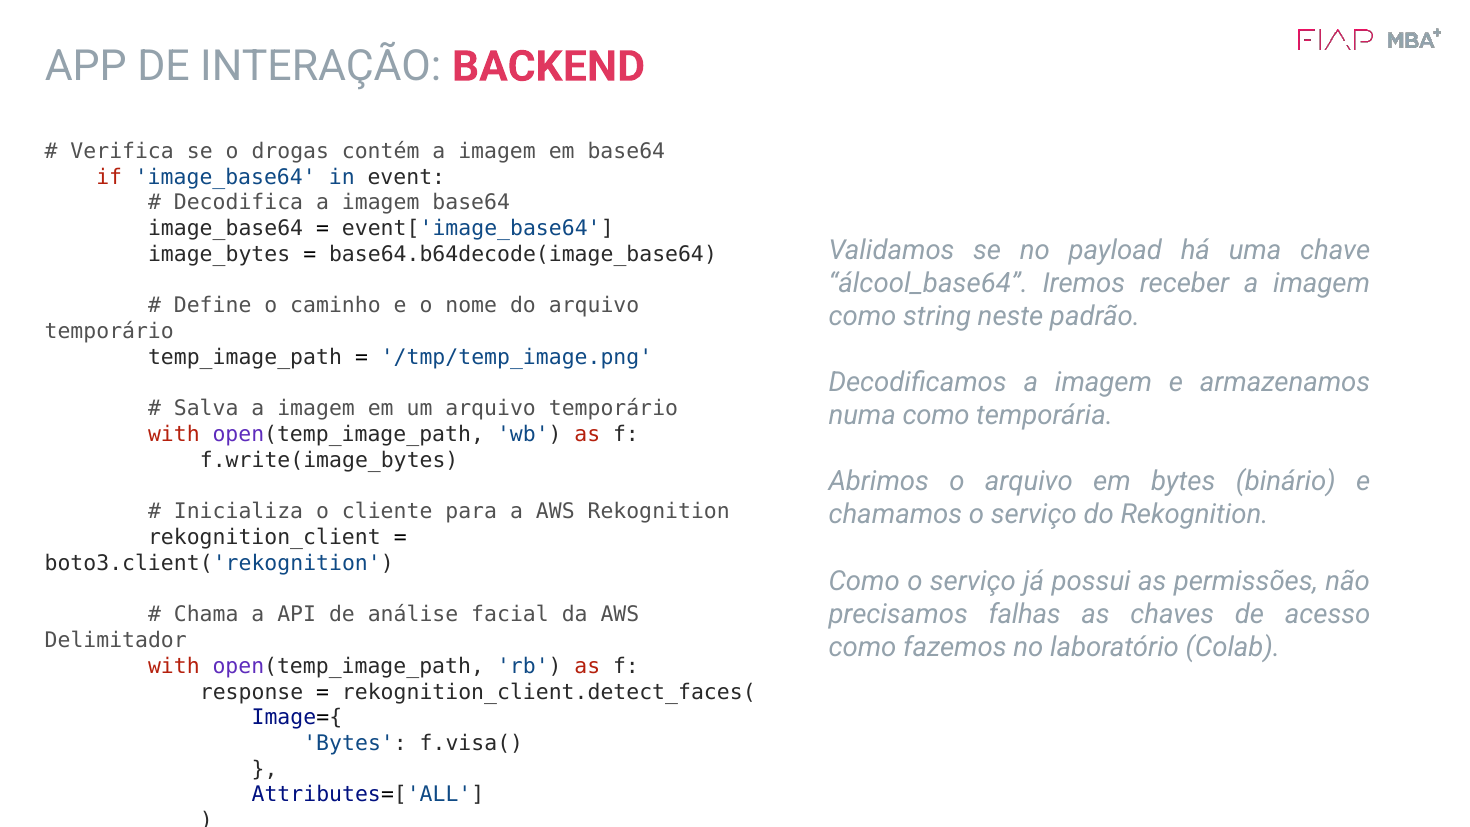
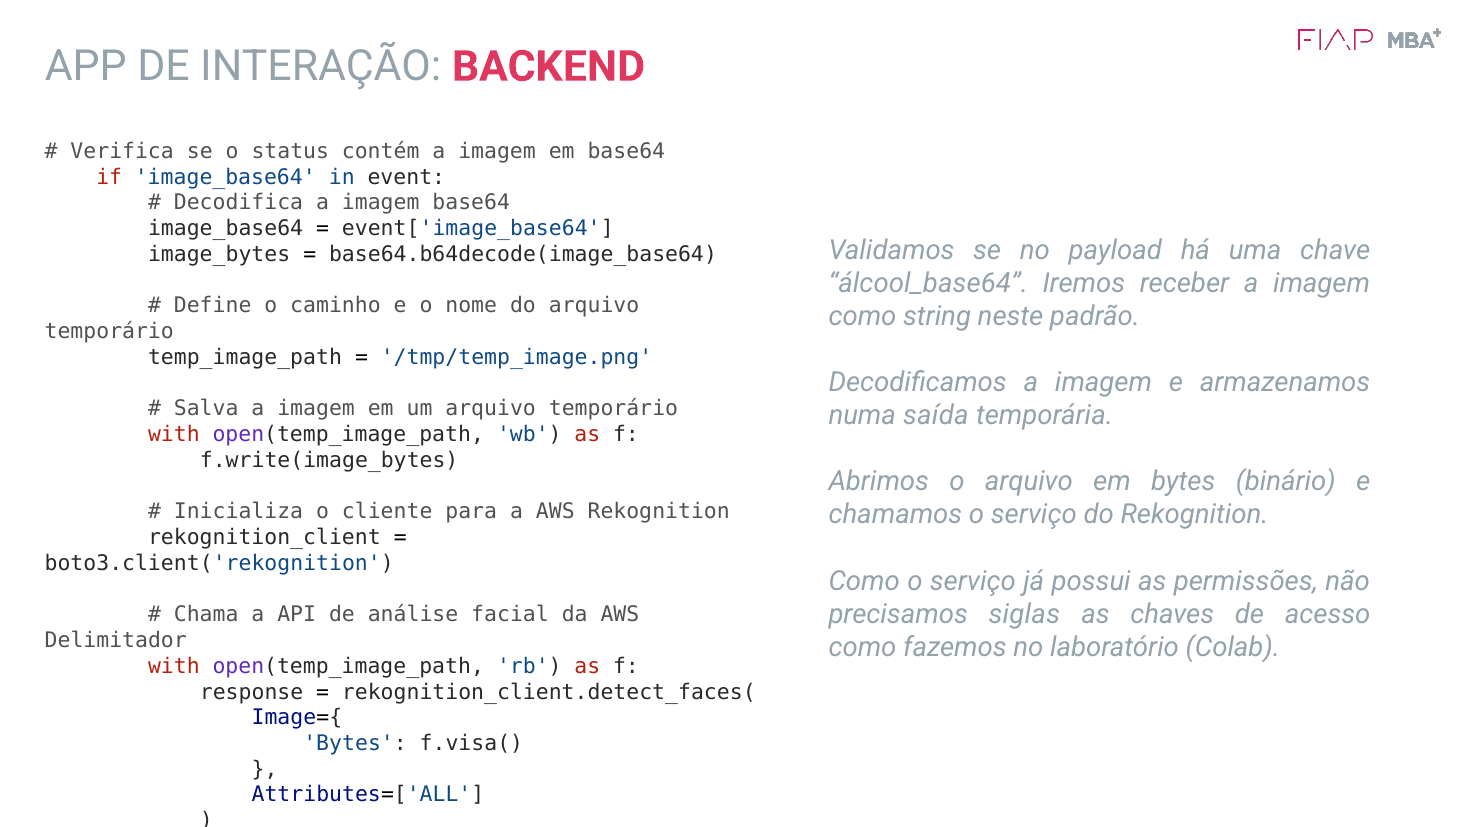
drogas: drogas -> status
numa como: como -> saída
falhas: falhas -> siglas
